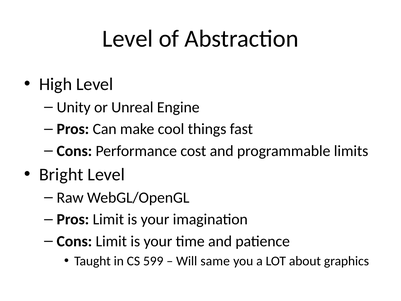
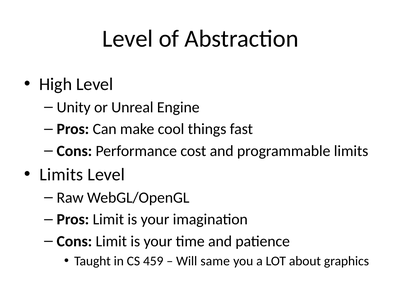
Bright at (61, 175): Bright -> Limits
599: 599 -> 459
